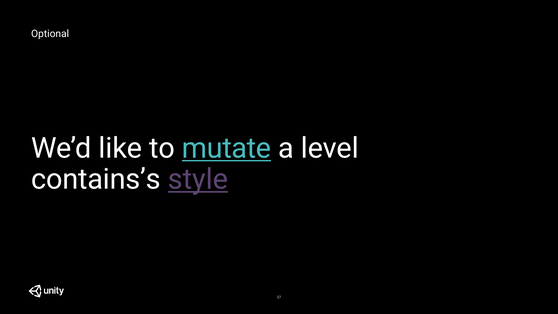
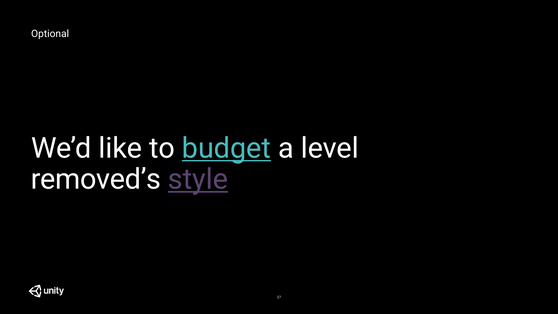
mutate: mutate -> budget
contains’s: contains’s -> removed’s
